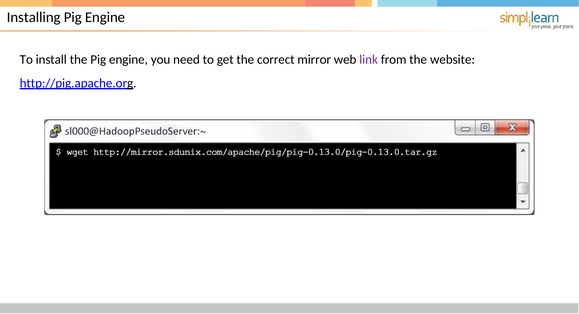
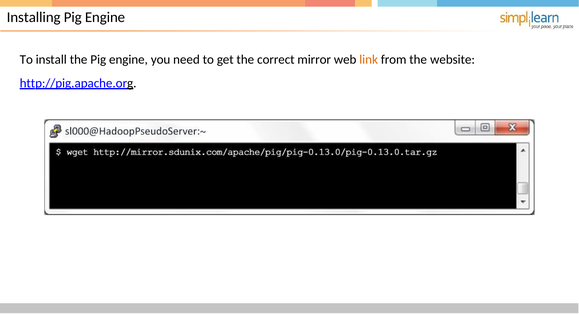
link colour: purple -> orange
